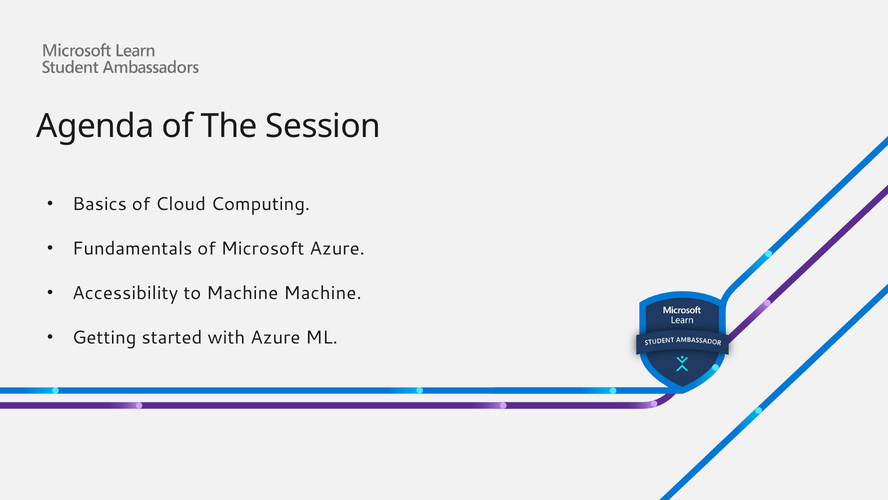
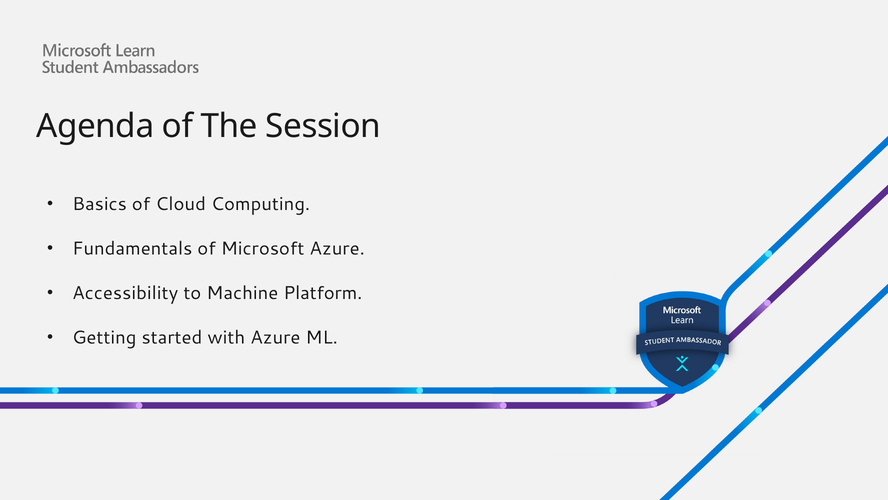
Machine Machine: Machine -> Platform
